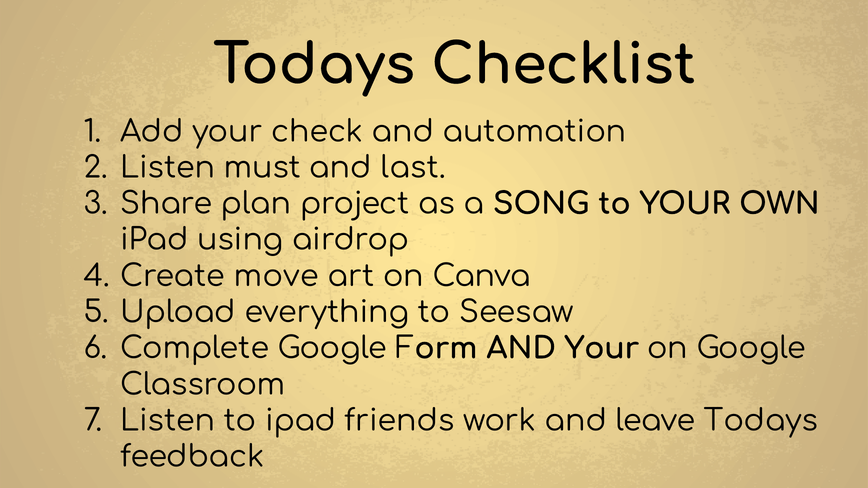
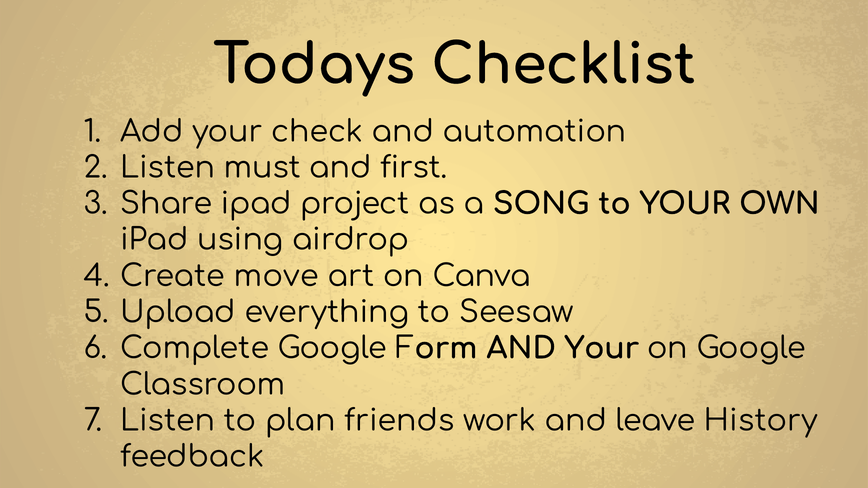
last: last -> first
Share plan: plan -> ipad
to ipad: ipad -> plan
leave Todays: Todays -> History
